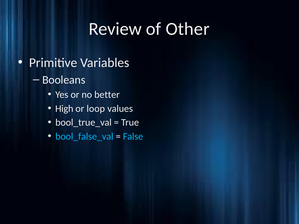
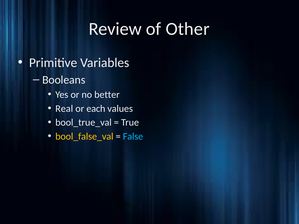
High: High -> Real
loop: loop -> each
bool_false_val colour: light blue -> yellow
